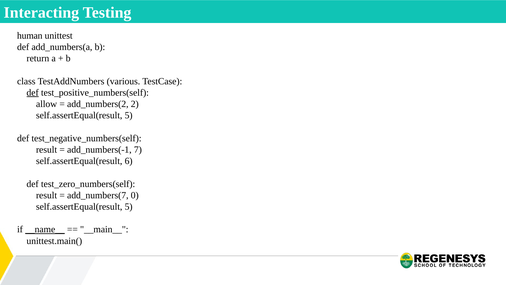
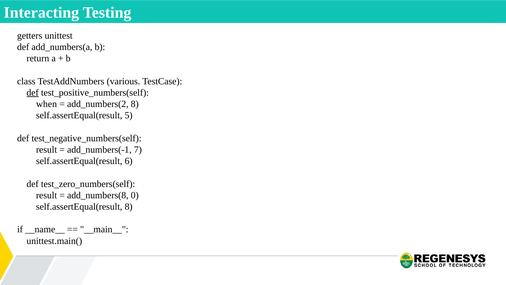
human: human -> getters
allow: allow -> when
add_numbers(2 2: 2 -> 8
add_numbers(7: add_numbers(7 -> add_numbers(8
5 at (129, 206): 5 -> 8
__name__ underline: present -> none
